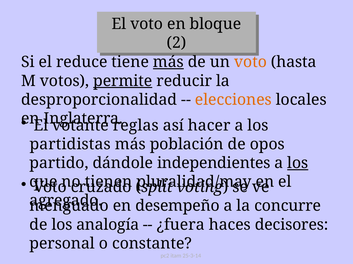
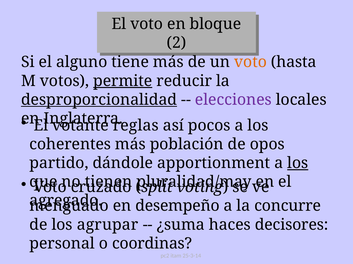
reduce: reduce -> alguno
más at (168, 62) underline: present -> none
desproporcionalidad underline: none -> present
elecciones colour: orange -> purple
hacer: hacer -> pocos
partidistas: partidistas -> coherentes
independientes: independientes -> apportionment
analogía: analogía -> agrupar
¿fuera: ¿fuera -> ¿suma
constante: constante -> coordinas
